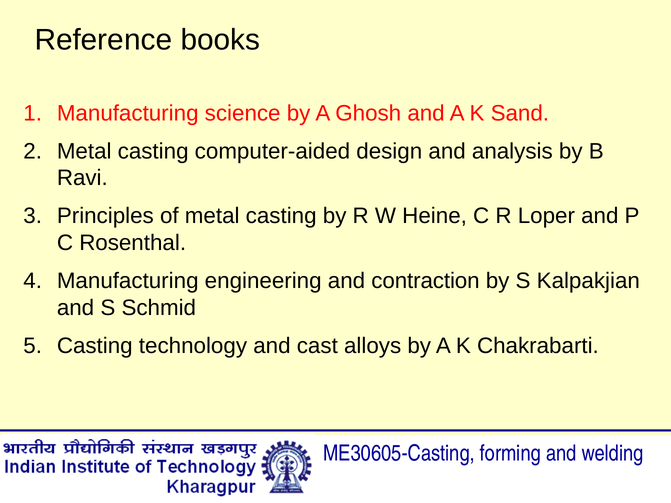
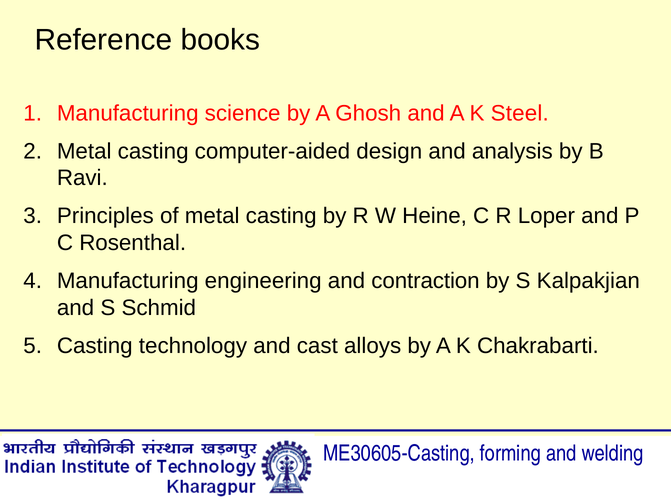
Sand: Sand -> Steel
